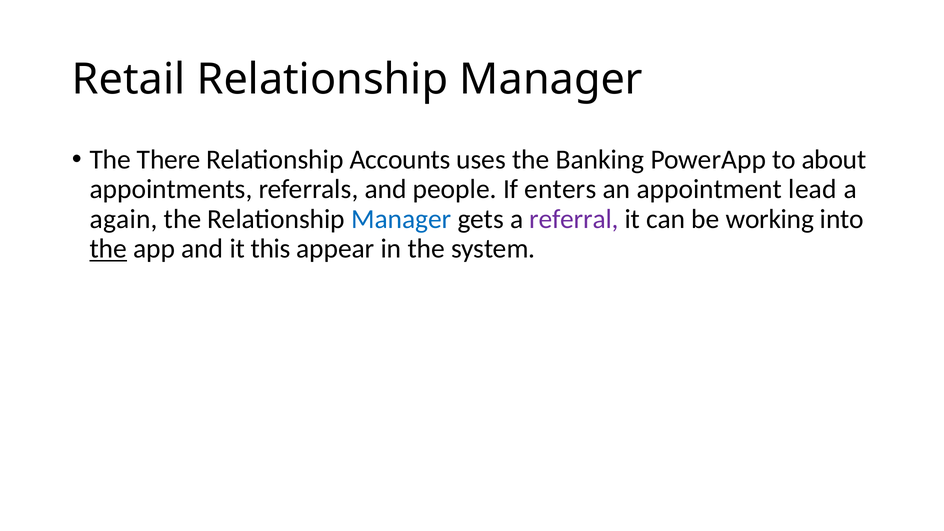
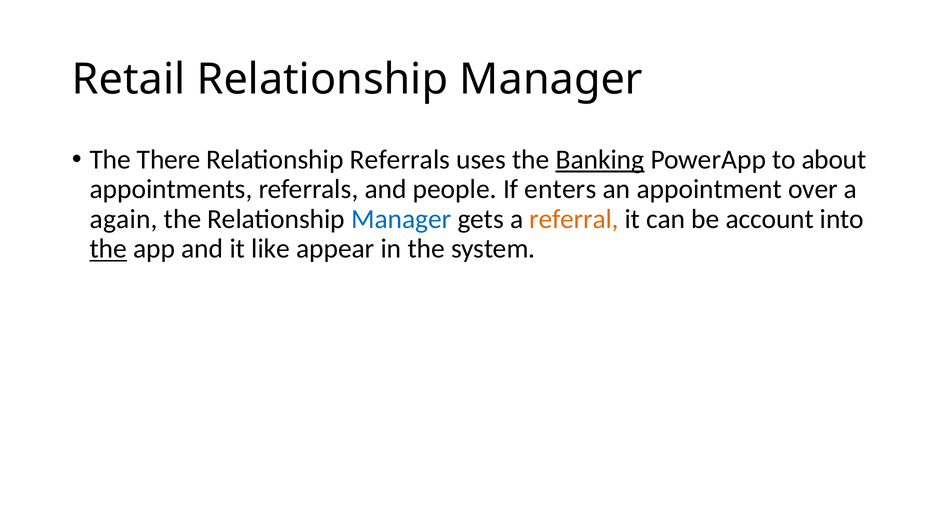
Relationship Accounts: Accounts -> Referrals
Banking underline: none -> present
lead: lead -> over
referral colour: purple -> orange
working: working -> account
this: this -> like
